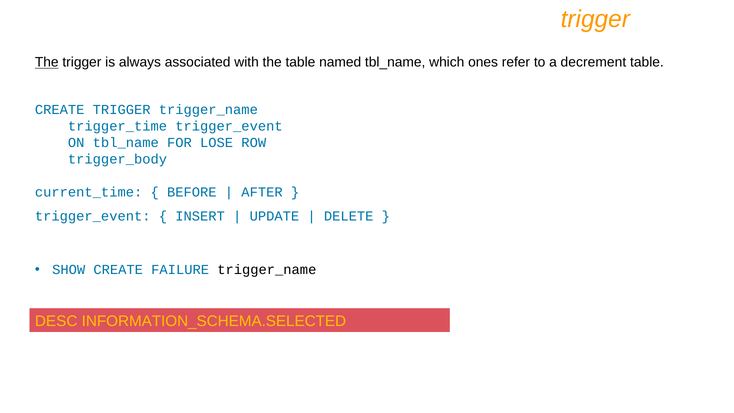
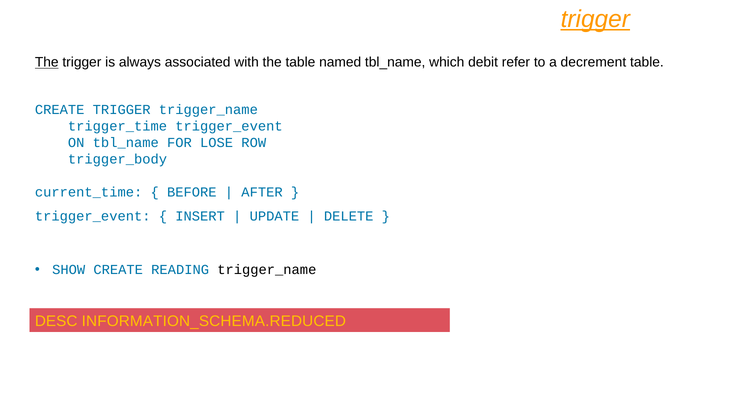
trigger at (595, 19) underline: none -> present
ones: ones -> debit
FAILURE: FAILURE -> READING
INFORMATION_SCHEMA.SELECTED: INFORMATION_SCHEMA.SELECTED -> INFORMATION_SCHEMA.REDUCED
